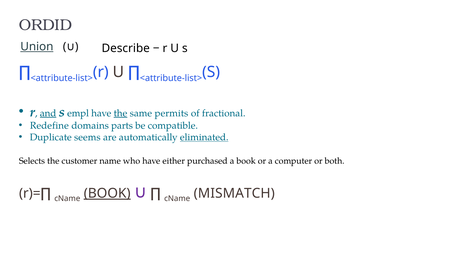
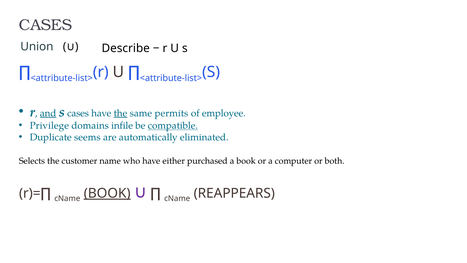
ORDID at (46, 25): ORDID -> CASES
Union underline: present -> none
s empl: empl -> cases
fractional: fractional -> employee
Redefine: Redefine -> Privilege
parts: parts -> infile
compatible underline: none -> present
eliminated underline: present -> none
MISMATCH: MISMATCH -> REAPPEARS
